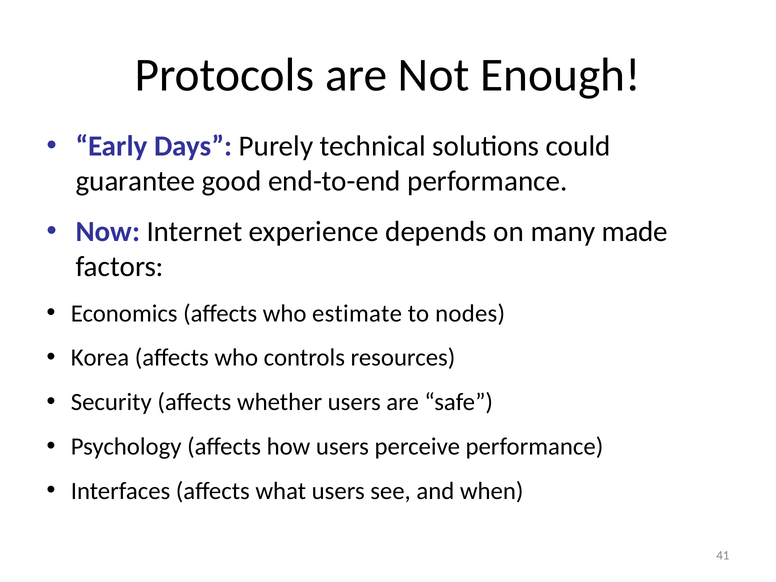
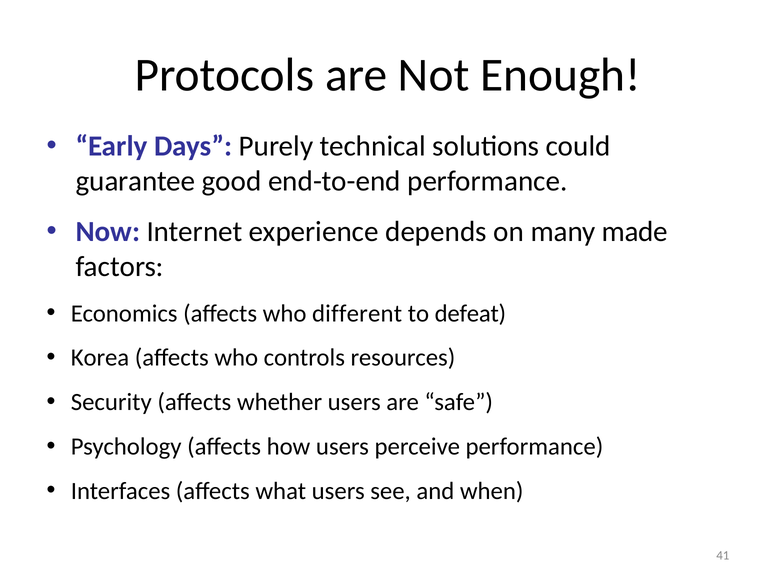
estimate: estimate -> different
nodes: nodes -> defeat
